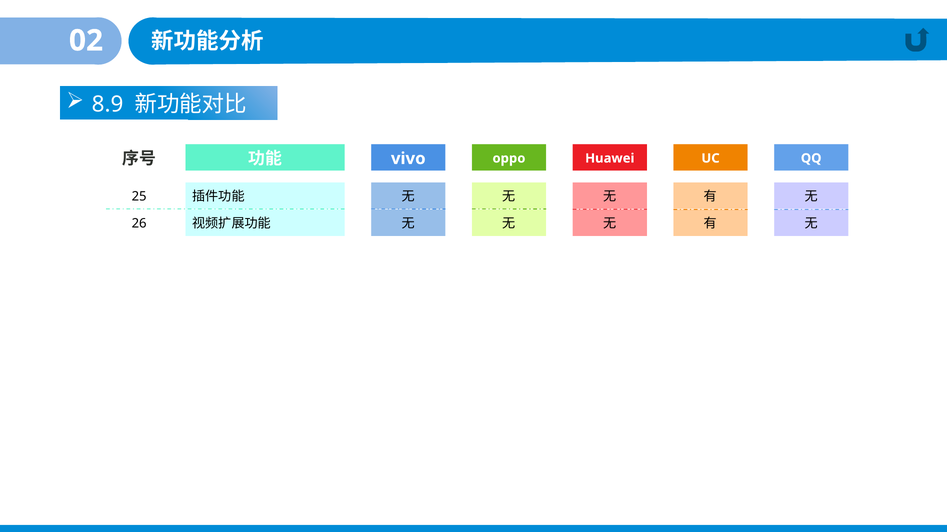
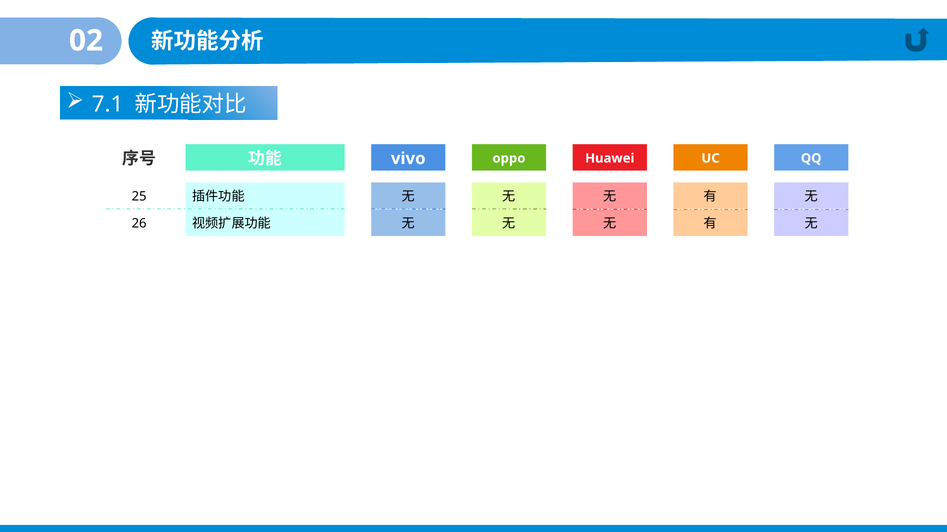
8.9: 8.9 -> 7.1
